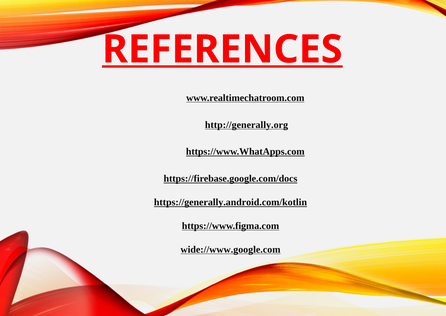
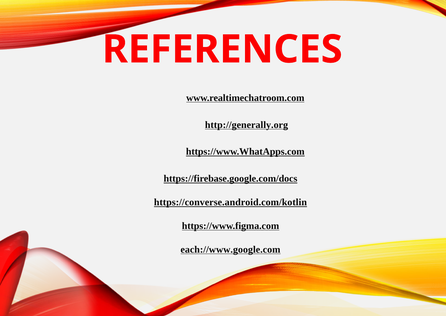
REFERENCES underline: present -> none
https://generally.android.com/kotlin: https://generally.android.com/kotlin -> https://converse.android.com/kotlin
wide://www.google.com: wide://www.google.com -> each://www.google.com
